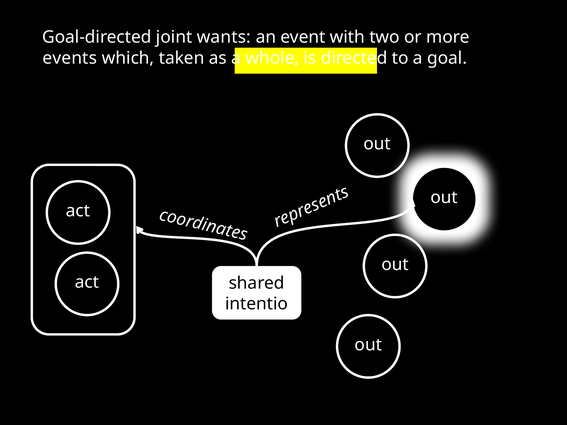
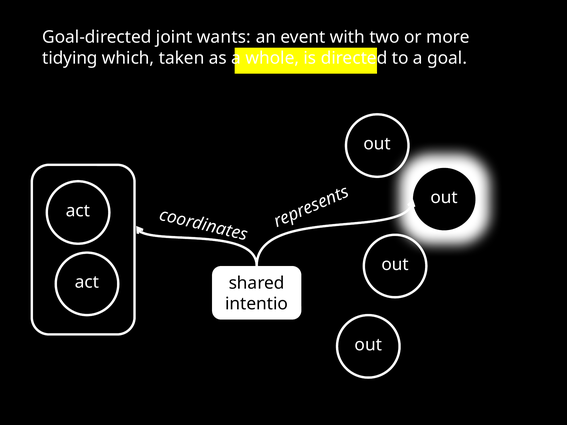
events: events -> tidying
